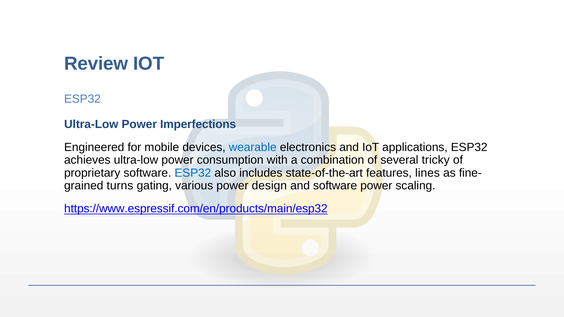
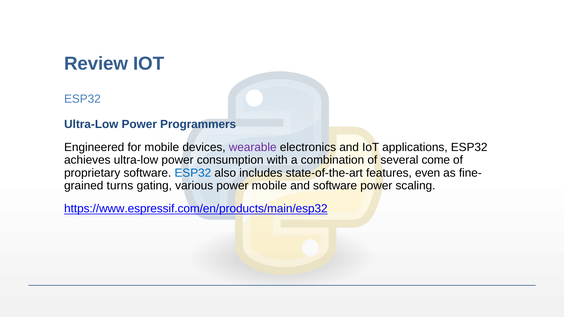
Imperfections: Imperfections -> Programmers
wearable colour: blue -> purple
tricky: tricky -> come
lines: lines -> even
power design: design -> mobile
